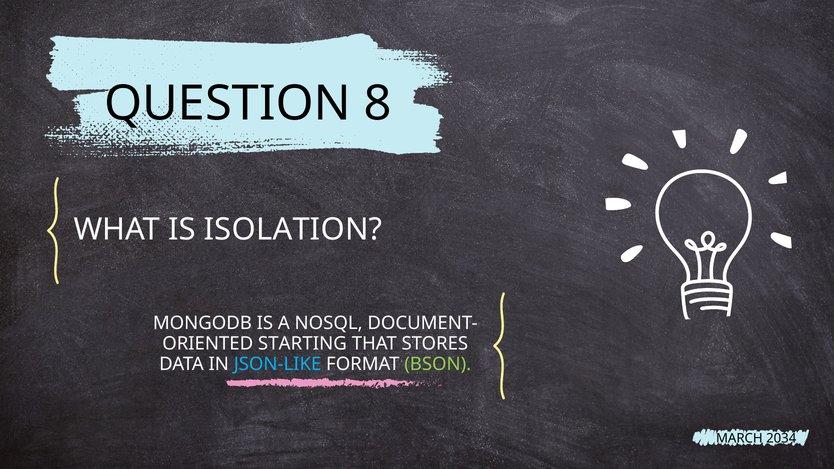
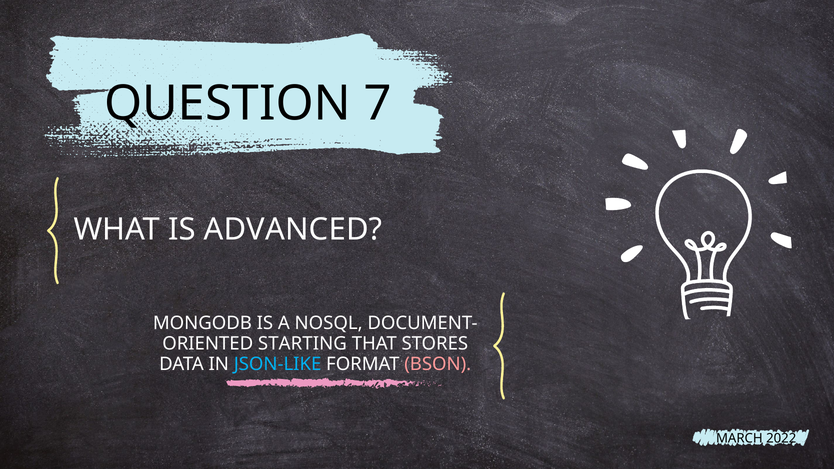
8: 8 -> 7
ISOLATION: ISOLATION -> ADVANCED
BSON colour: light green -> pink
2034: 2034 -> 2022
